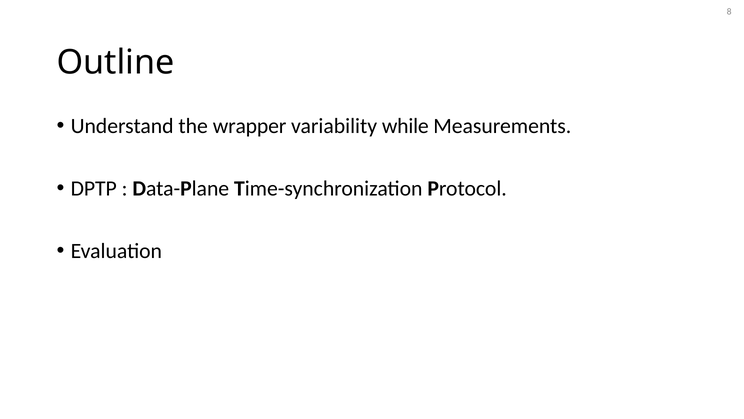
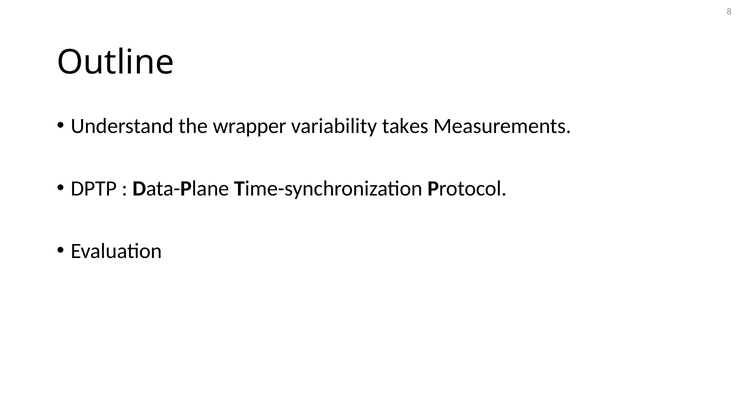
while: while -> takes
